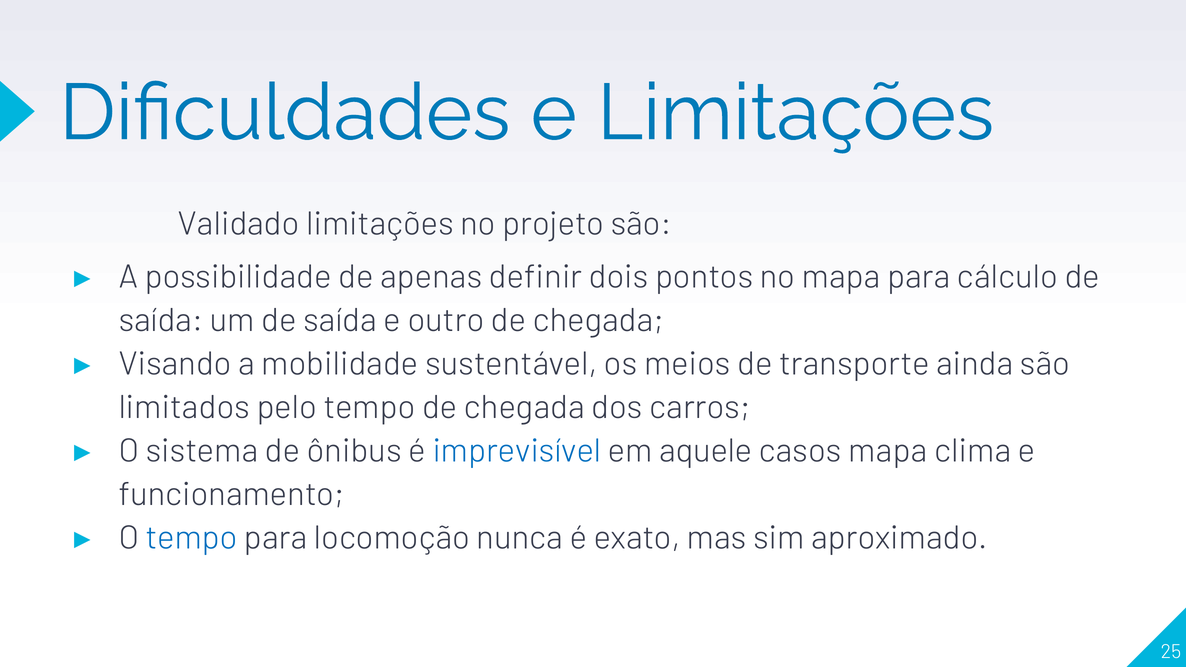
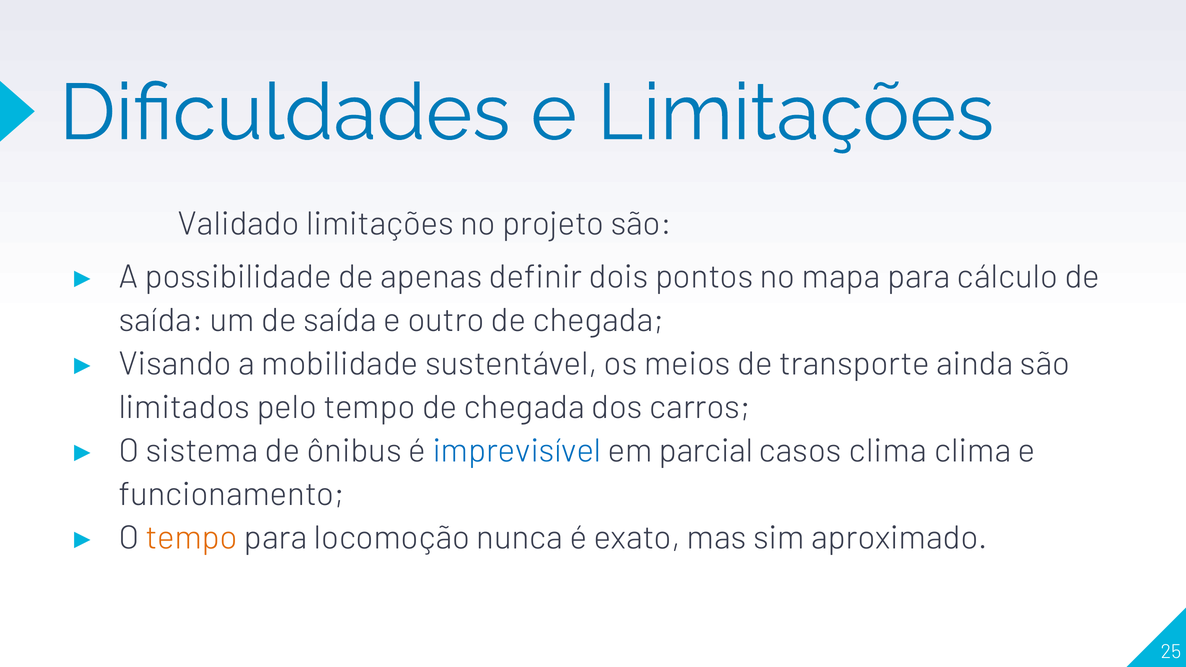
aquele: aquele -> parcial
casos mapa: mapa -> clima
tempo at (192, 538) colour: blue -> orange
